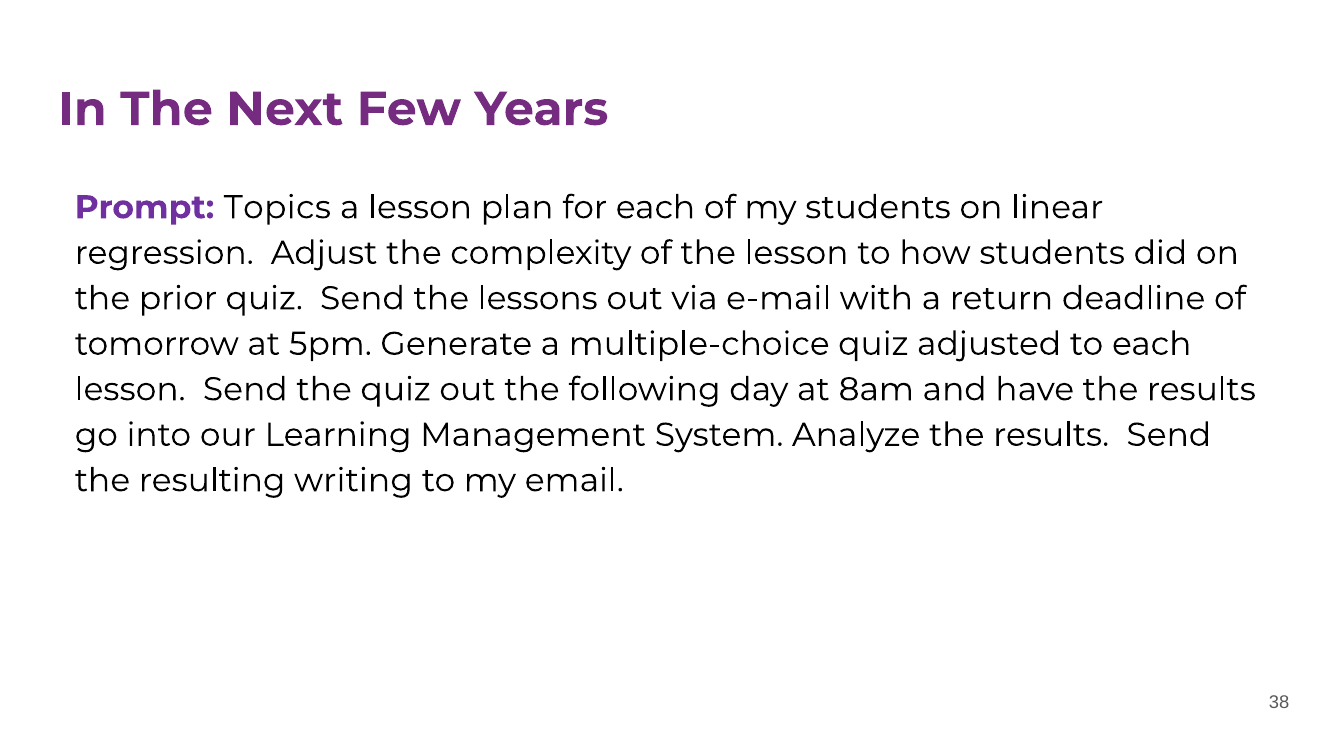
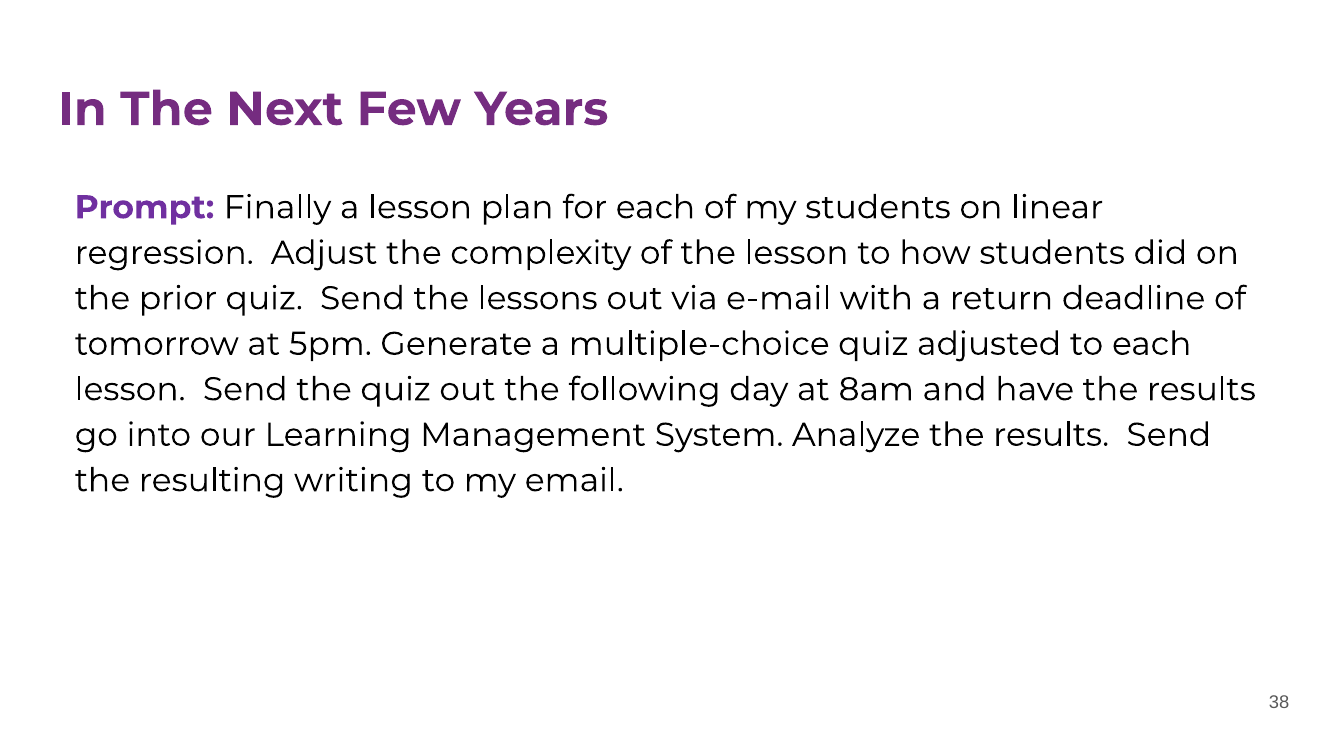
Topics: Topics -> Finally
